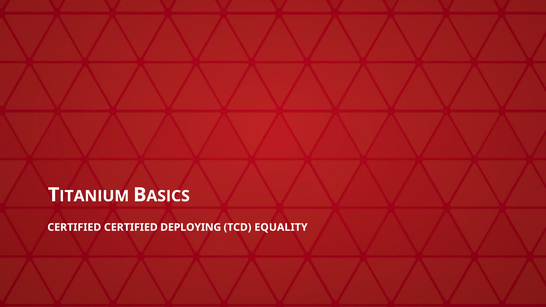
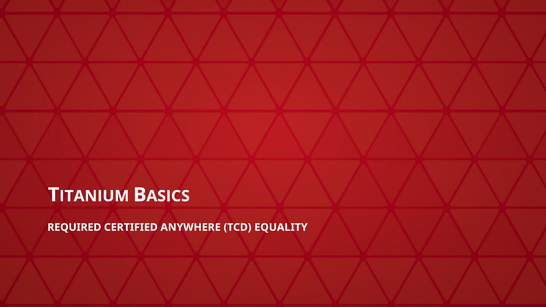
CERTIFIED at (74, 227): CERTIFIED -> REQUIRED
DEPLOYING: DEPLOYING -> ANYWHERE
